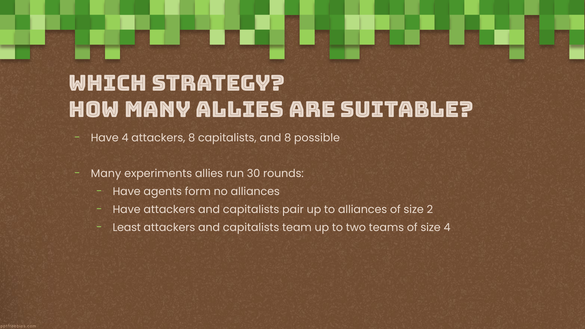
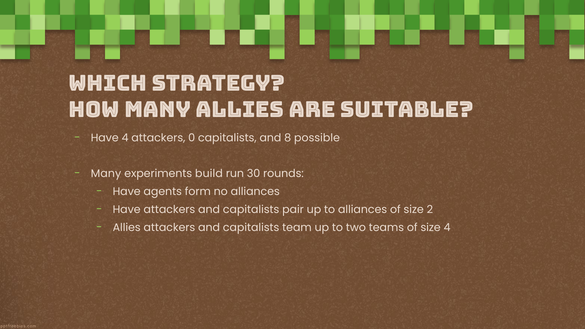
attackers 8: 8 -> 0
experiments allies: allies -> build
Least at (127, 227): Least -> Allies
